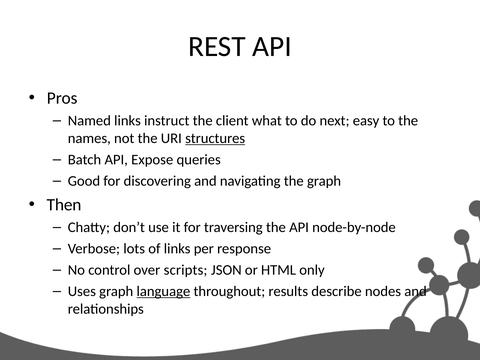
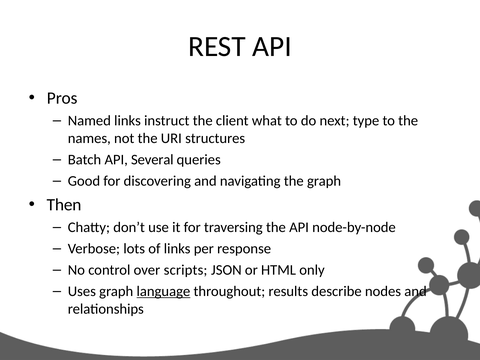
easy: easy -> type
structures underline: present -> none
Expose: Expose -> Several
